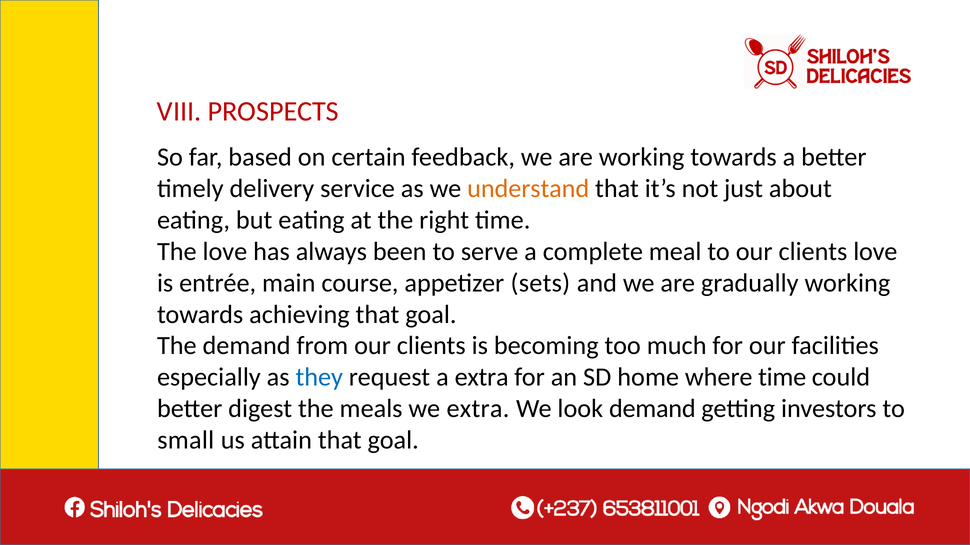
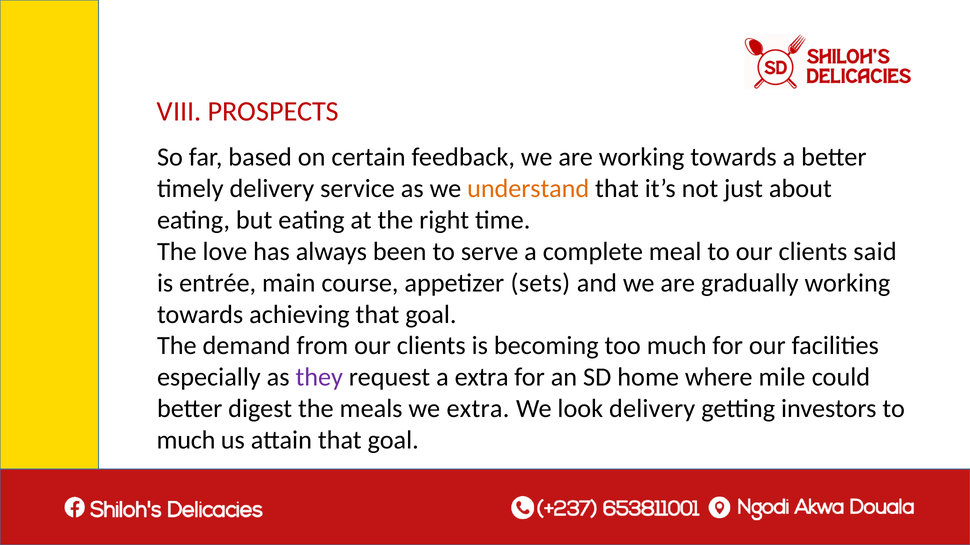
clients love: love -> said
they colour: blue -> purple
where time: time -> mile
look demand: demand -> delivery
small at (186, 441): small -> much
